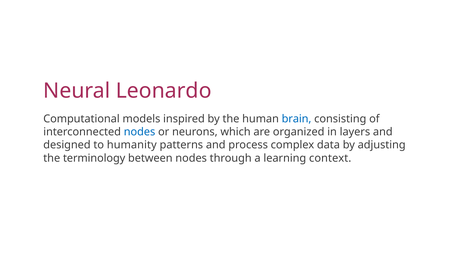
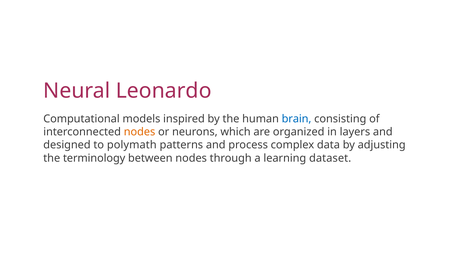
nodes at (140, 132) colour: blue -> orange
humanity: humanity -> polymath
context: context -> dataset
